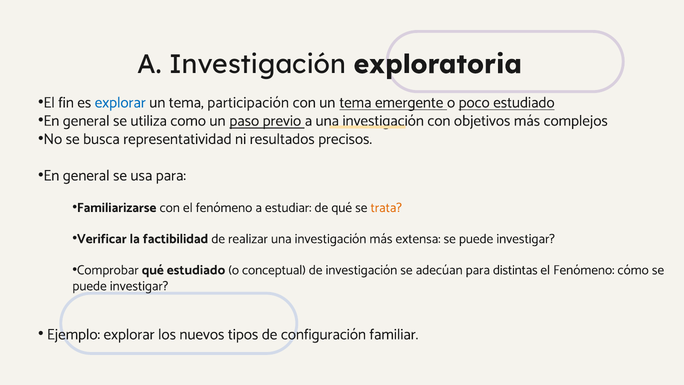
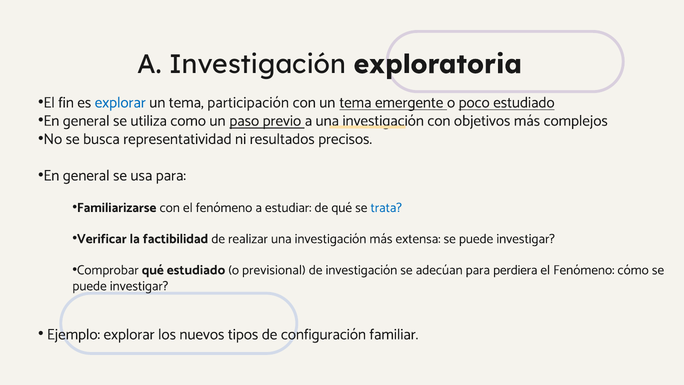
trata colour: orange -> blue
conceptual: conceptual -> previsional
distintas: distintas -> perdiera
